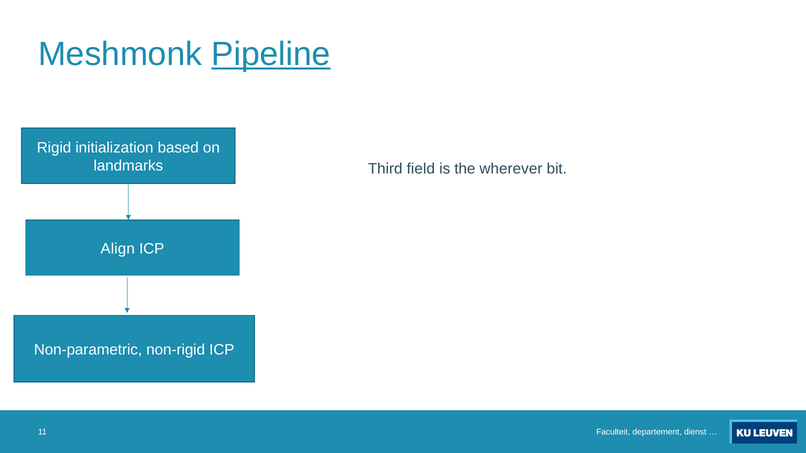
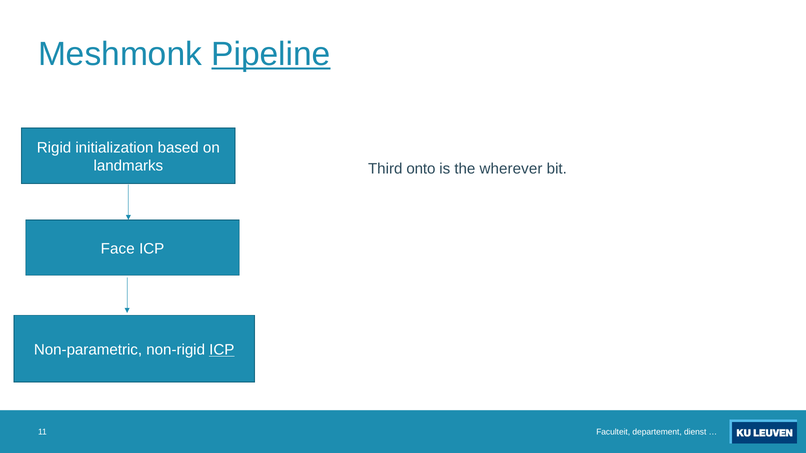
field: field -> onto
Align: Align -> Face
ICP at (222, 350) underline: none -> present
